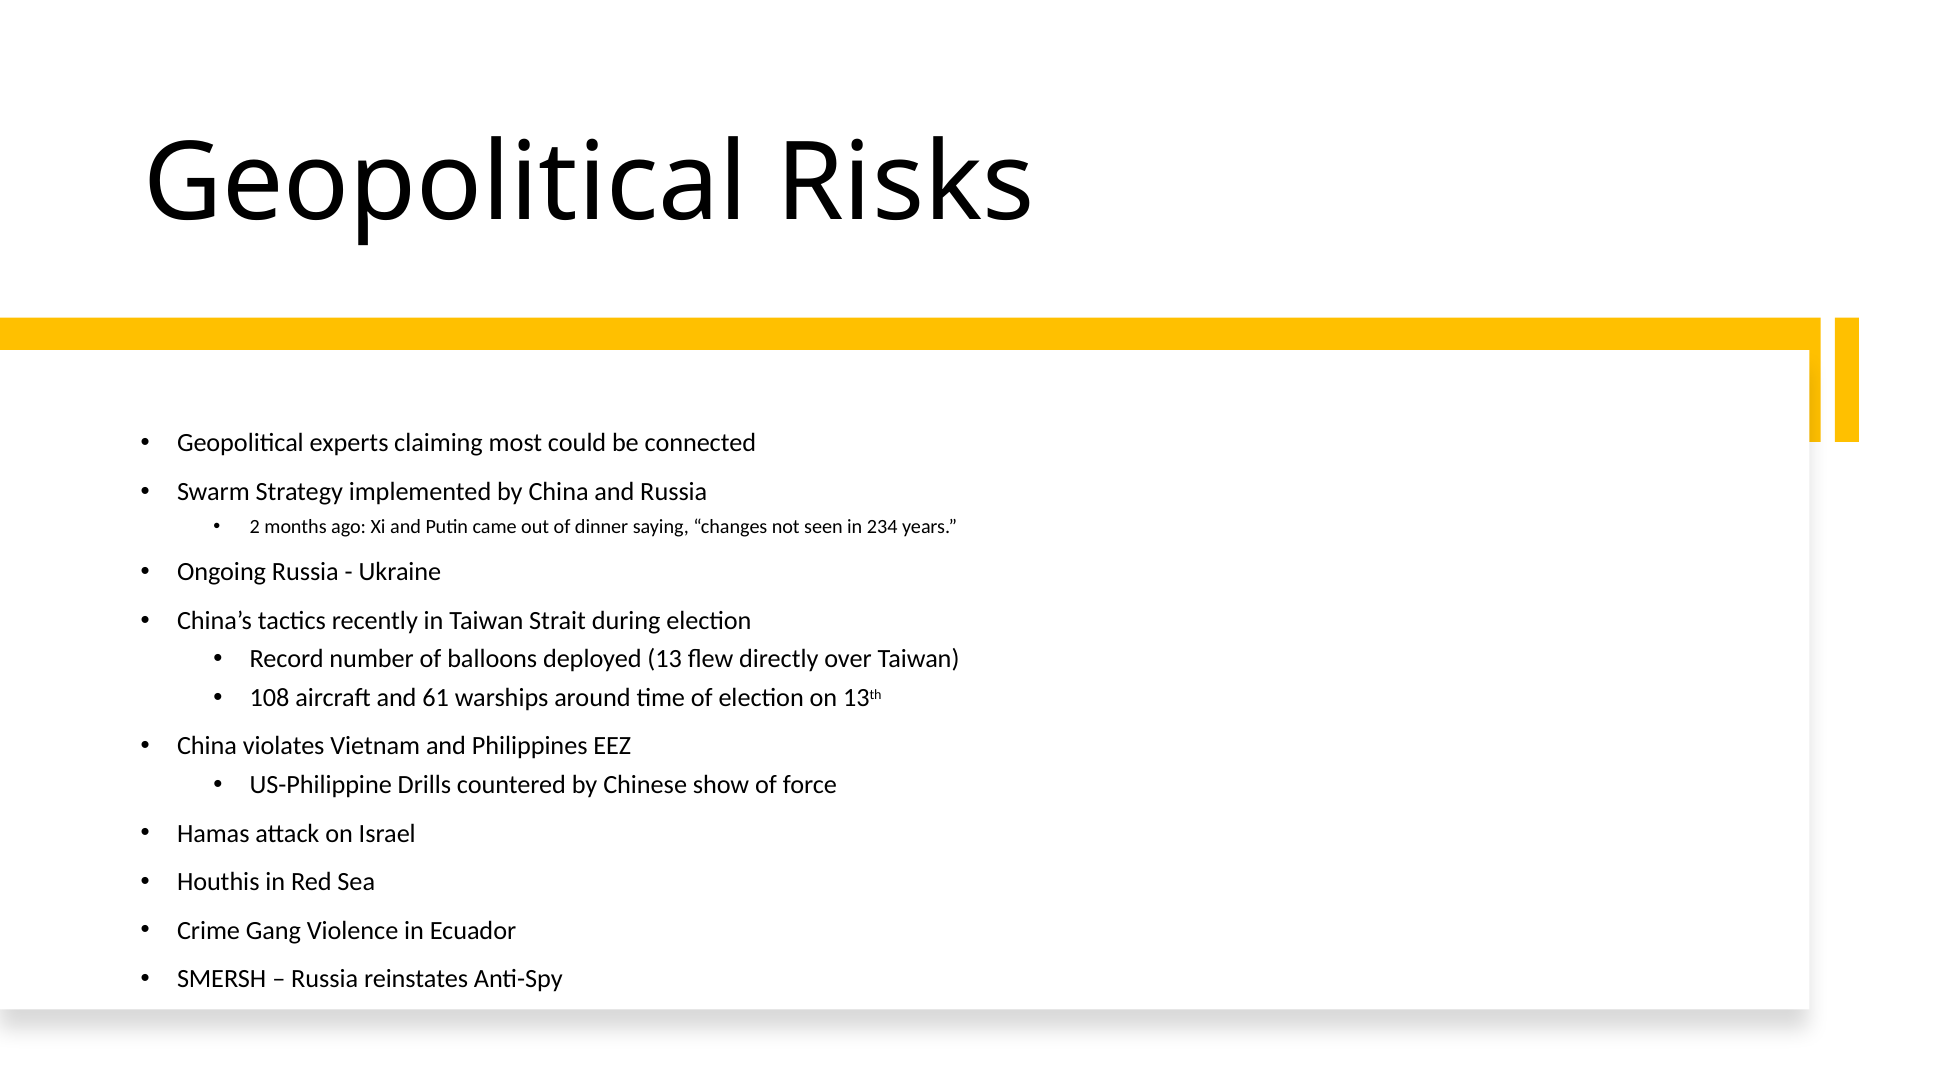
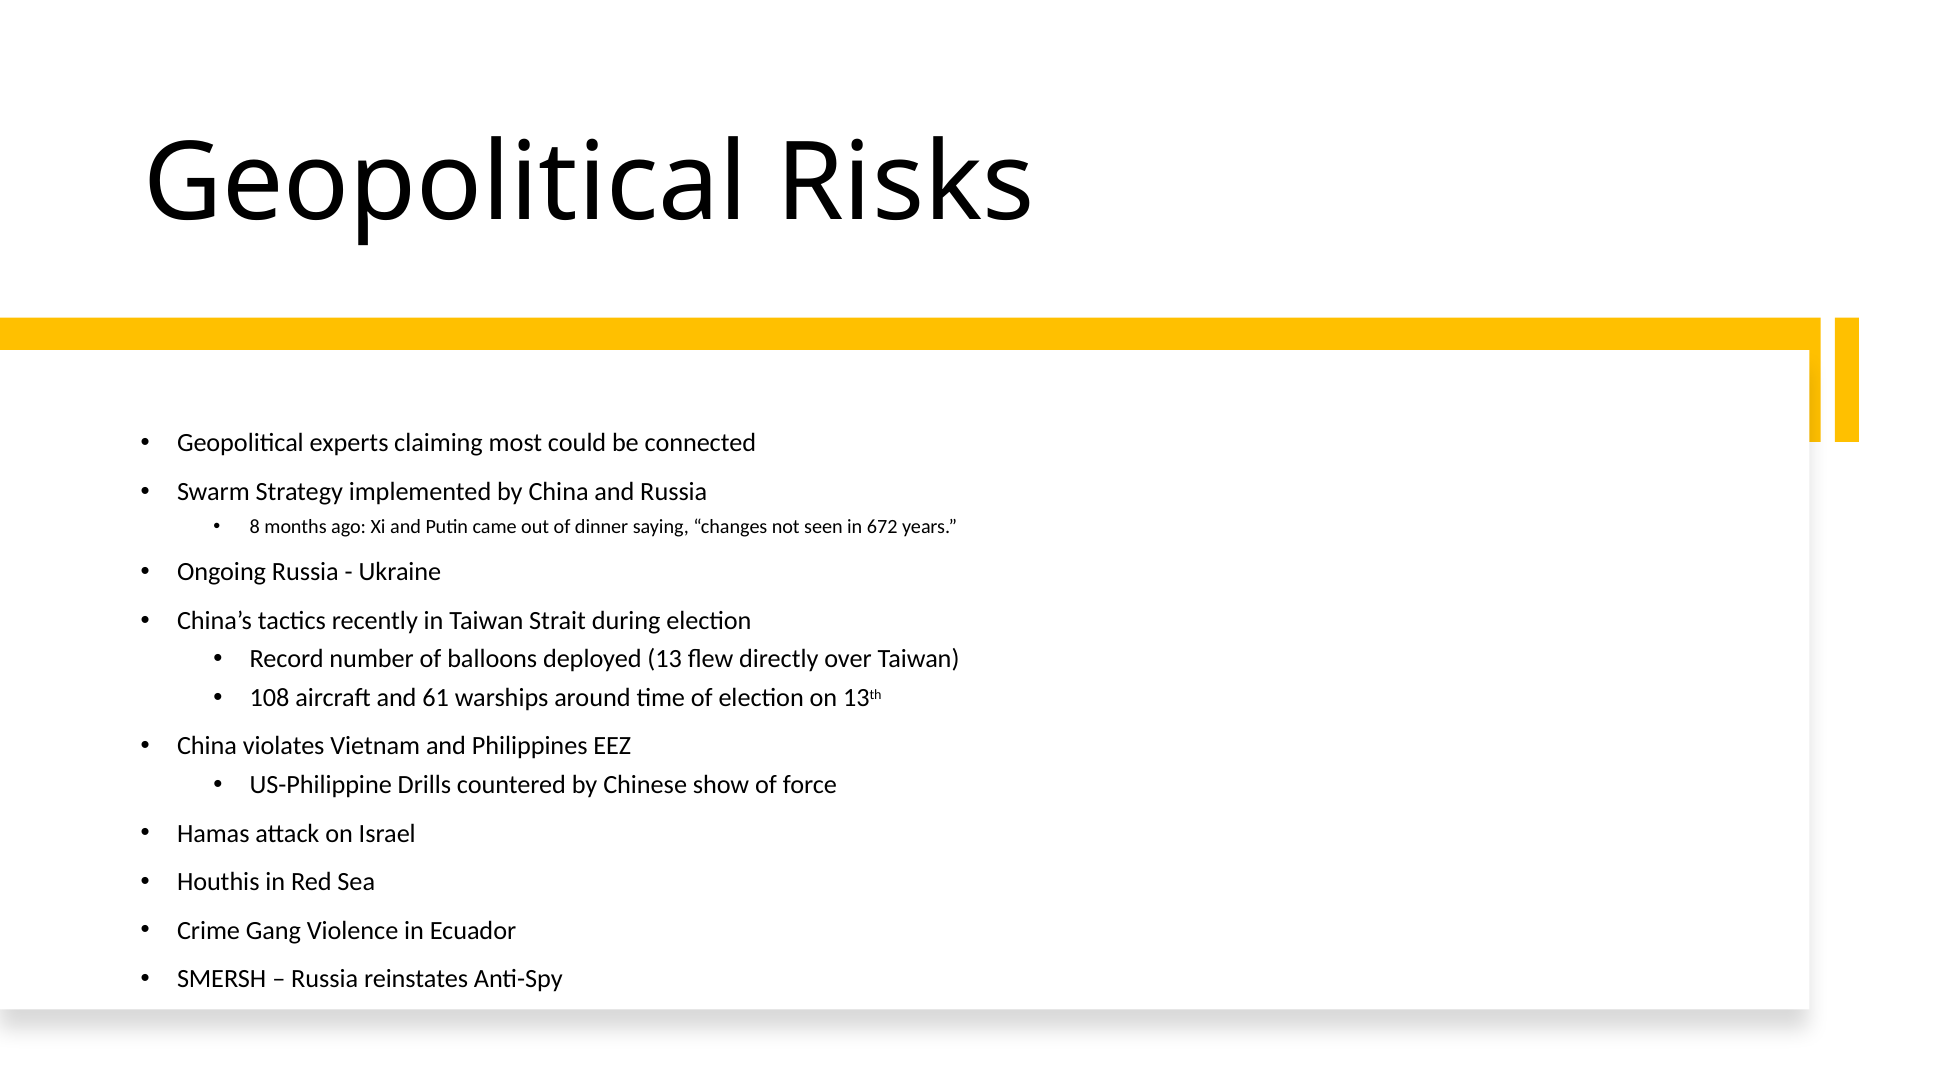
2: 2 -> 8
234: 234 -> 672
